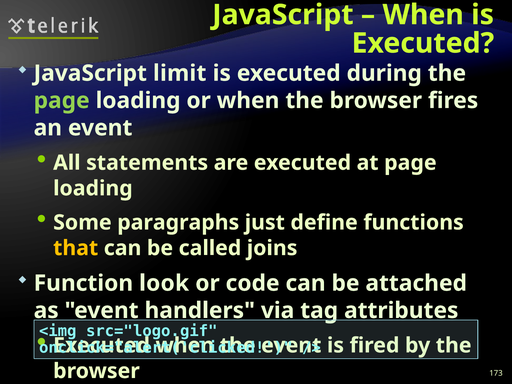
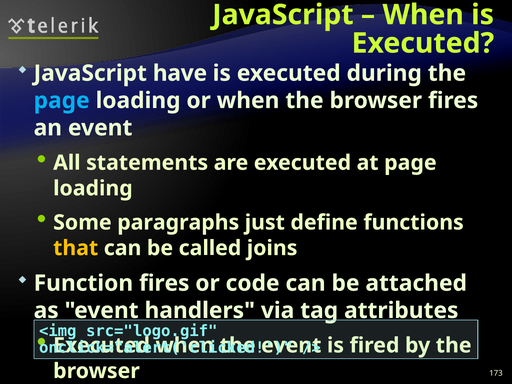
limit: limit -> have
page at (62, 101) colour: light green -> light blue
Function look: look -> fires
